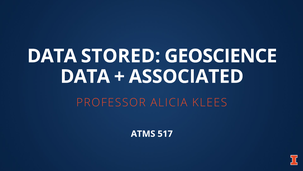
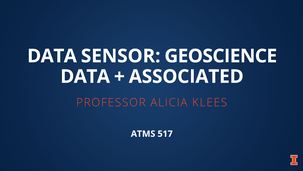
STORED: STORED -> SENSOR
